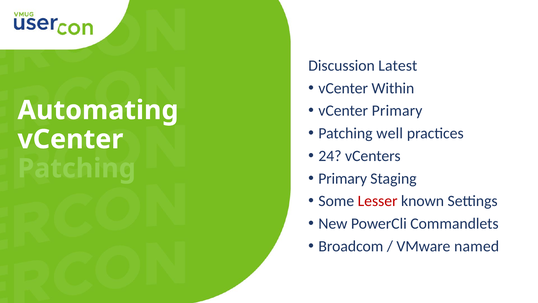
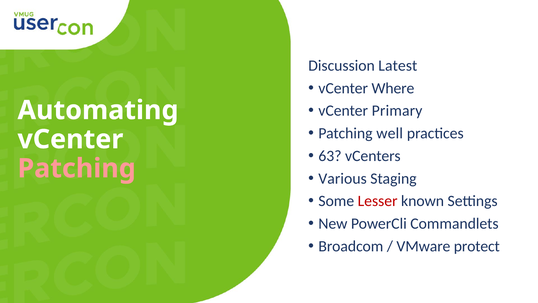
Within: Within -> Where
24: 24 -> 63
Patching at (77, 168) colour: light green -> pink
Primary at (343, 178): Primary -> Various
named: named -> protect
